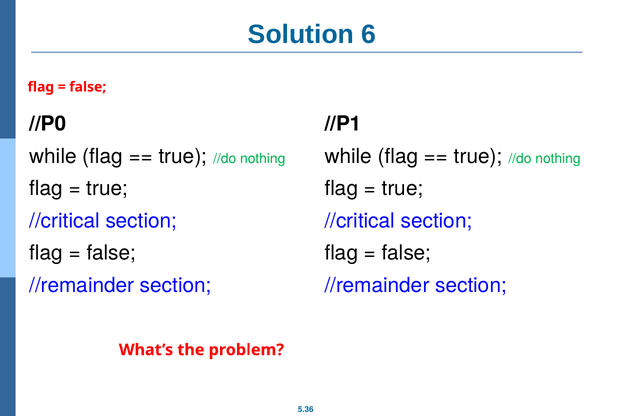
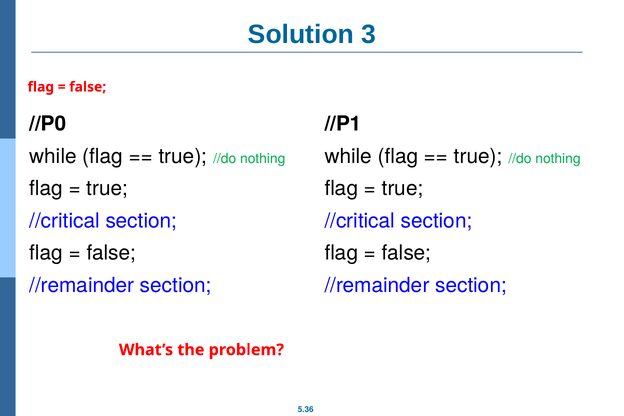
6: 6 -> 3
